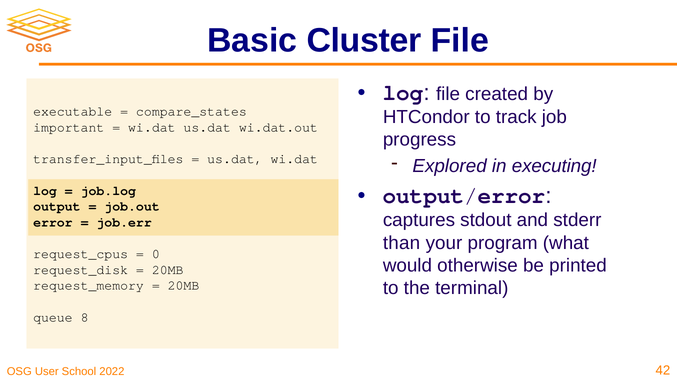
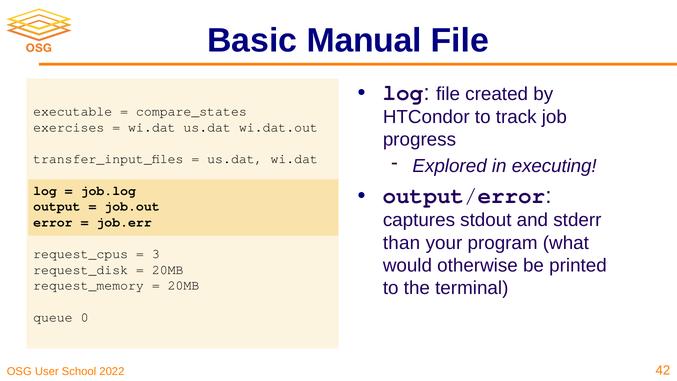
Cluster: Cluster -> Manual
important: important -> exercises
0: 0 -> 3
8: 8 -> 0
